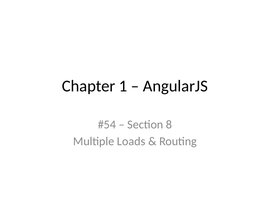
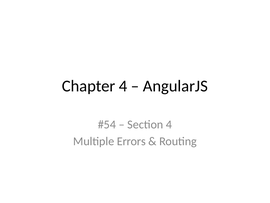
Chapter 1: 1 -> 4
Section 8: 8 -> 4
Loads: Loads -> Errors
